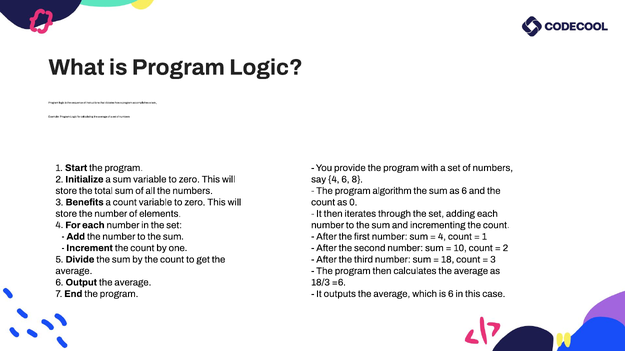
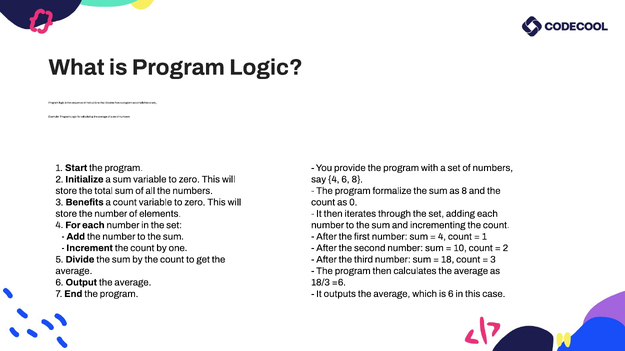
algorithm: algorithm -> formalize
as 6: 6 -> 8
